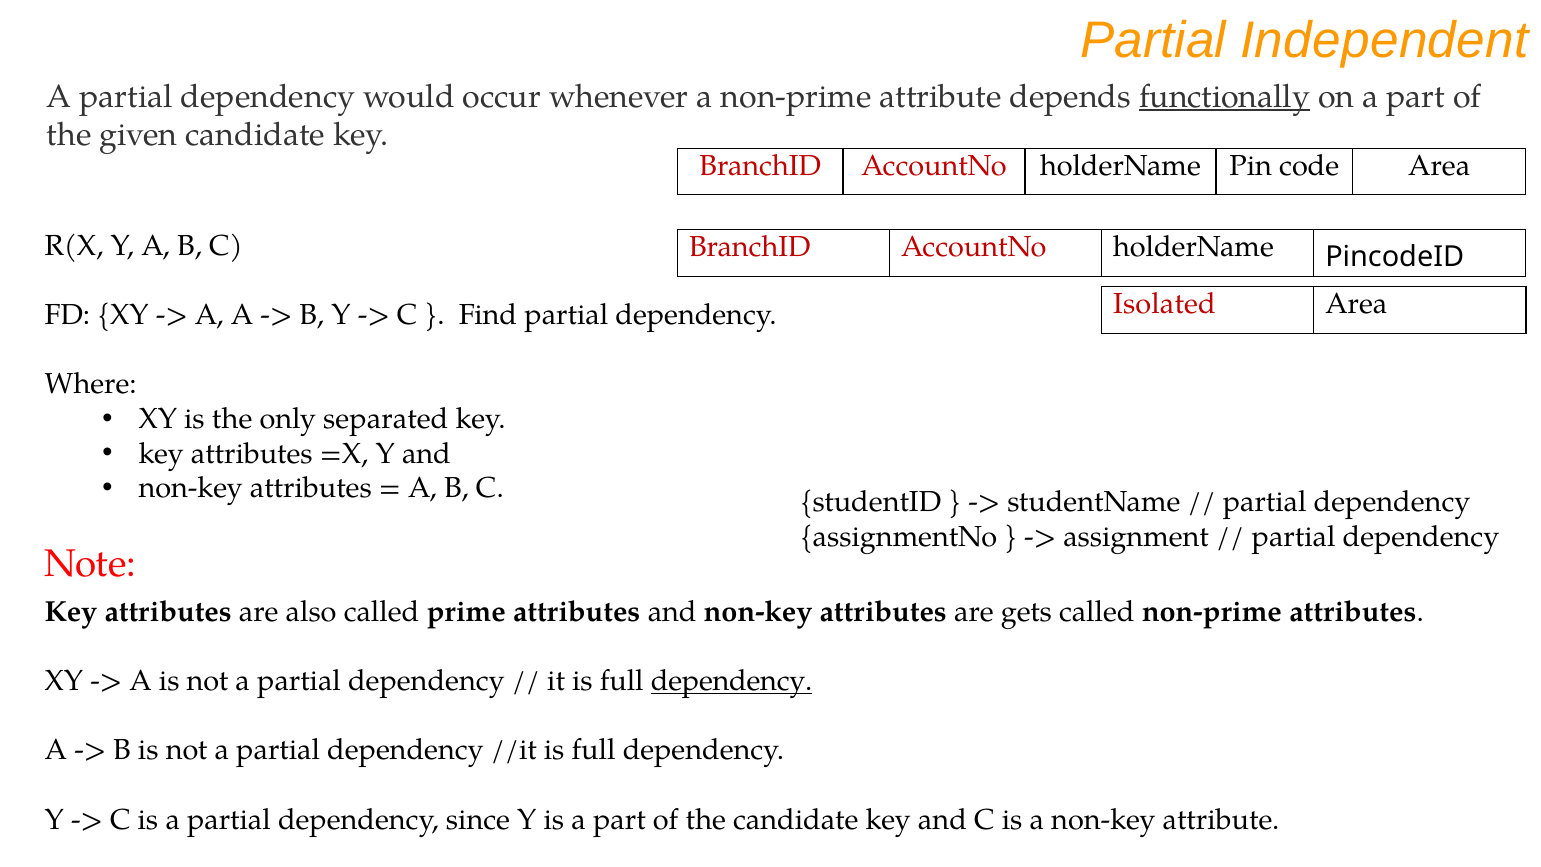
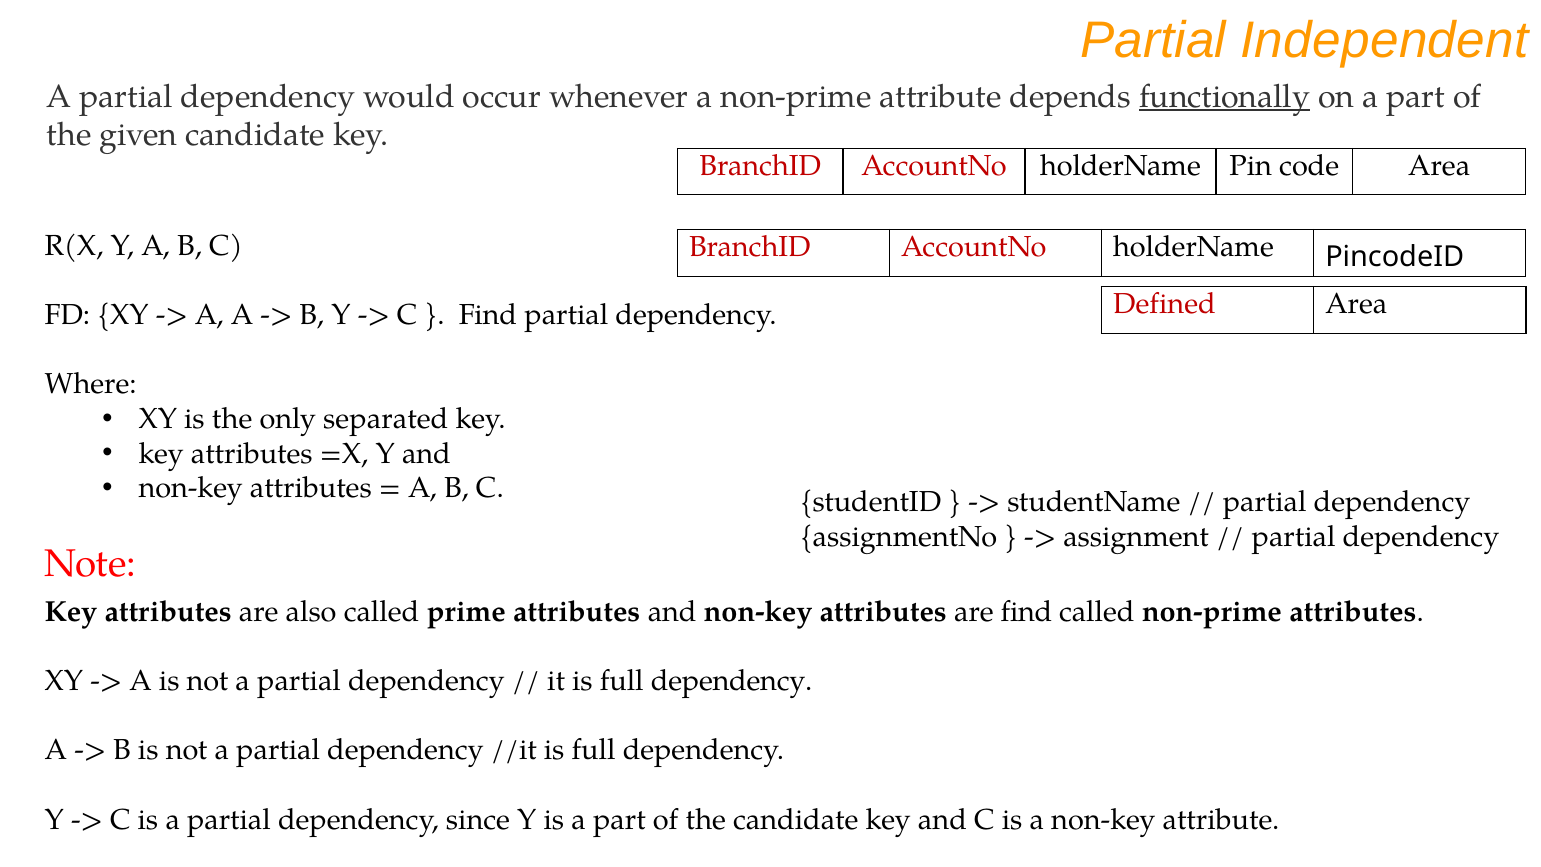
Isolated: Isolated -> Defined
are gets: gets -> find
dependency at (732, 681) underline: present -> none
